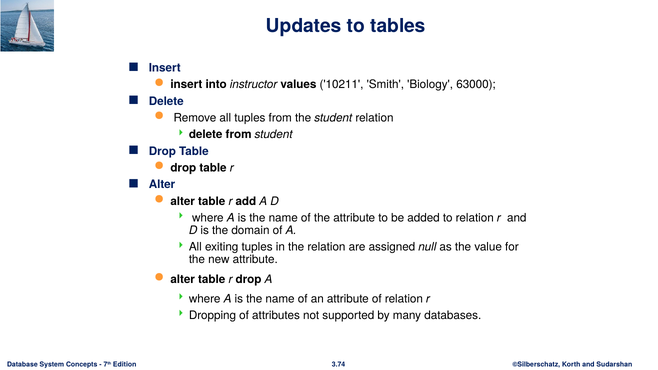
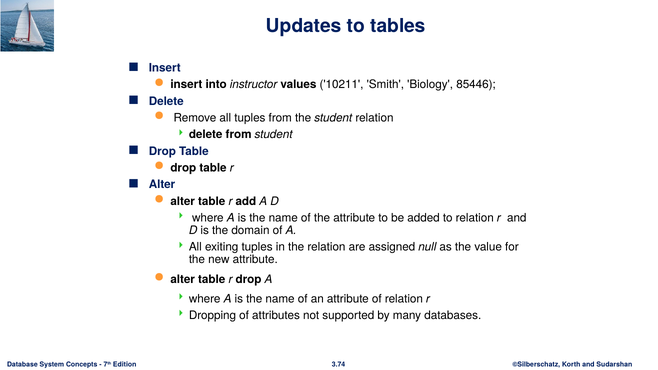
63000: 63000 -> 85446
